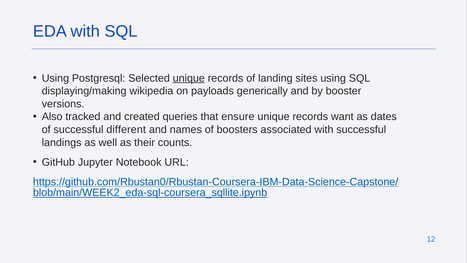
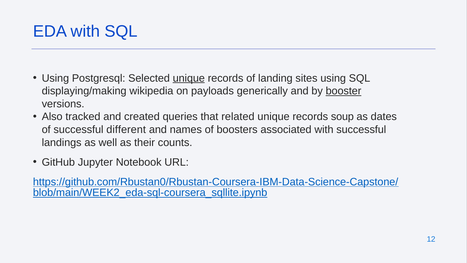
booster underline: none -> present
ensure: ensure -> related
want: want -> soup
